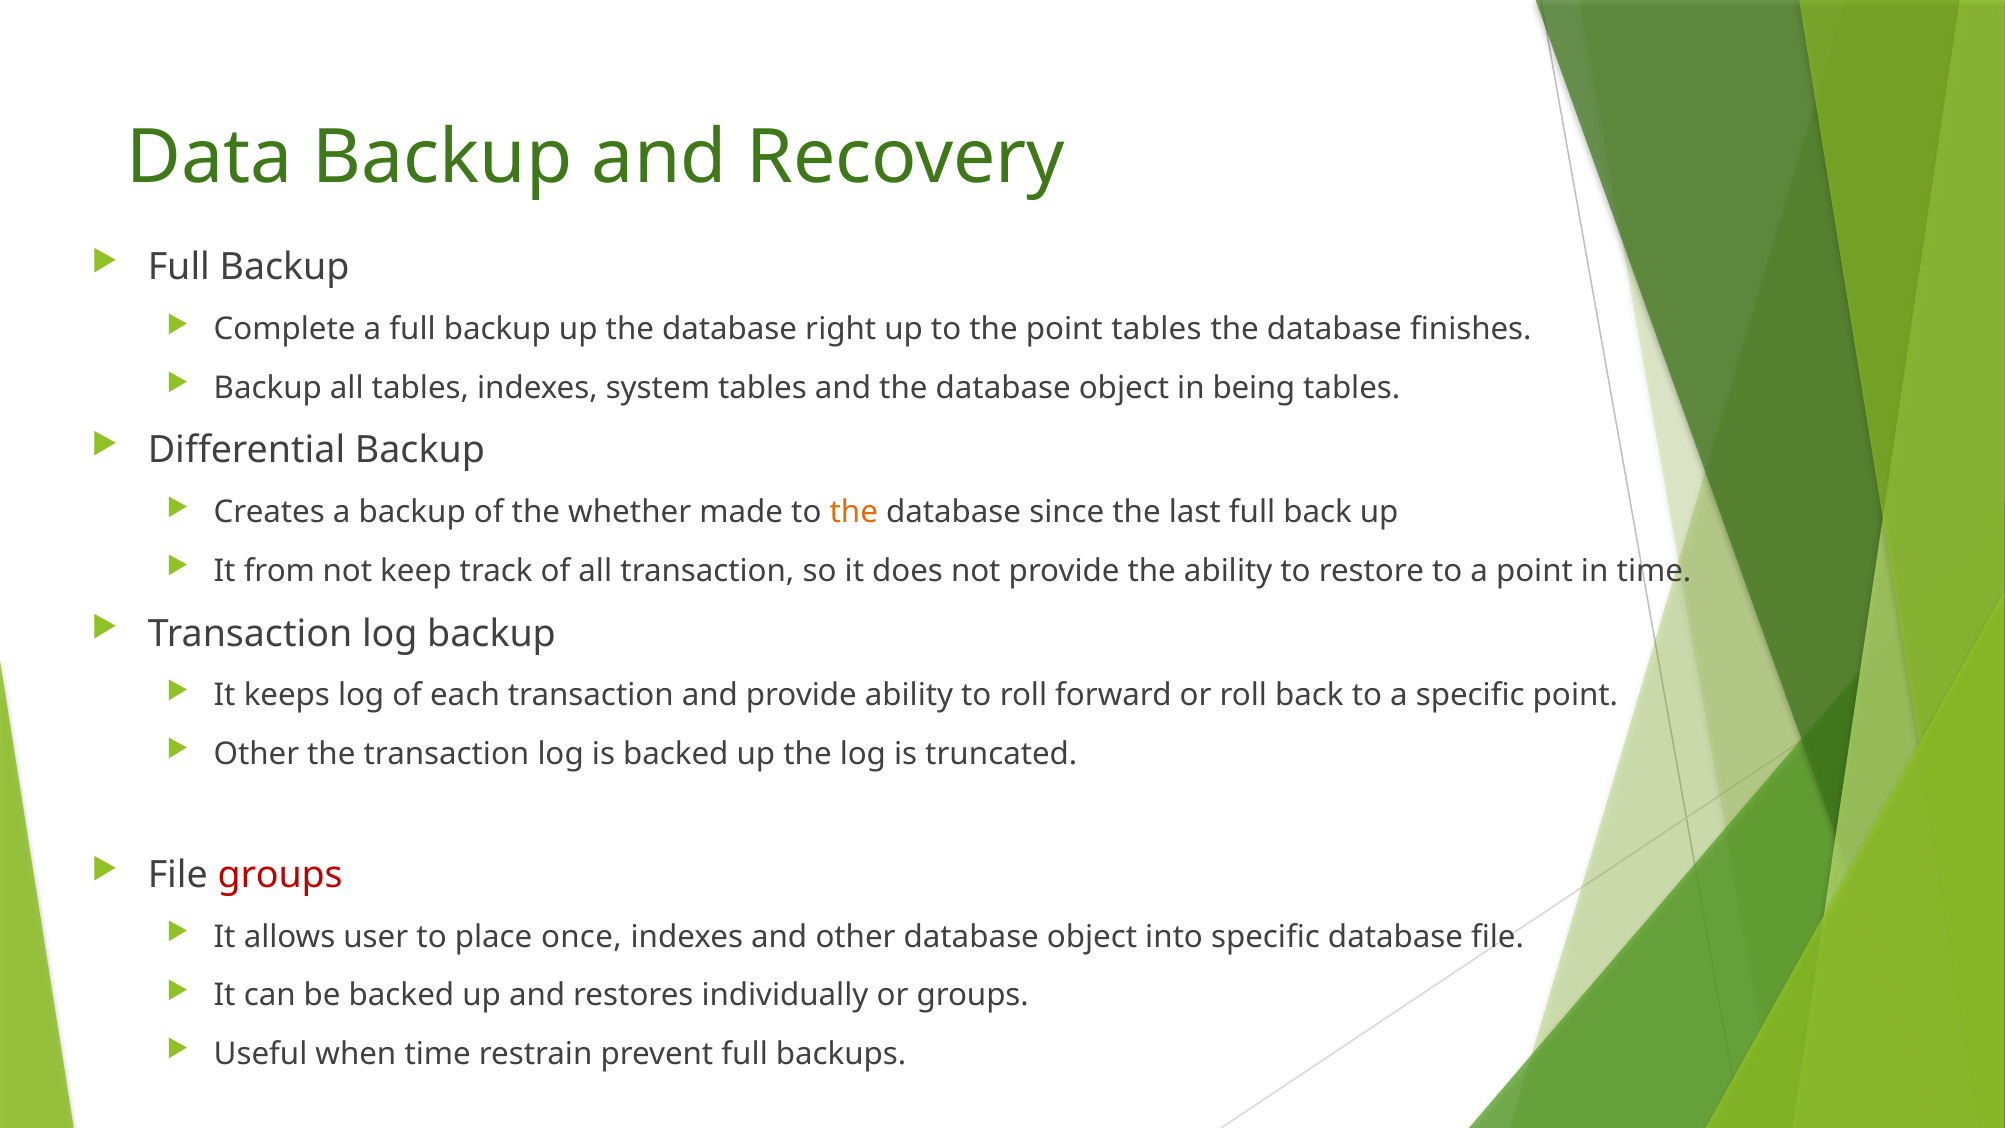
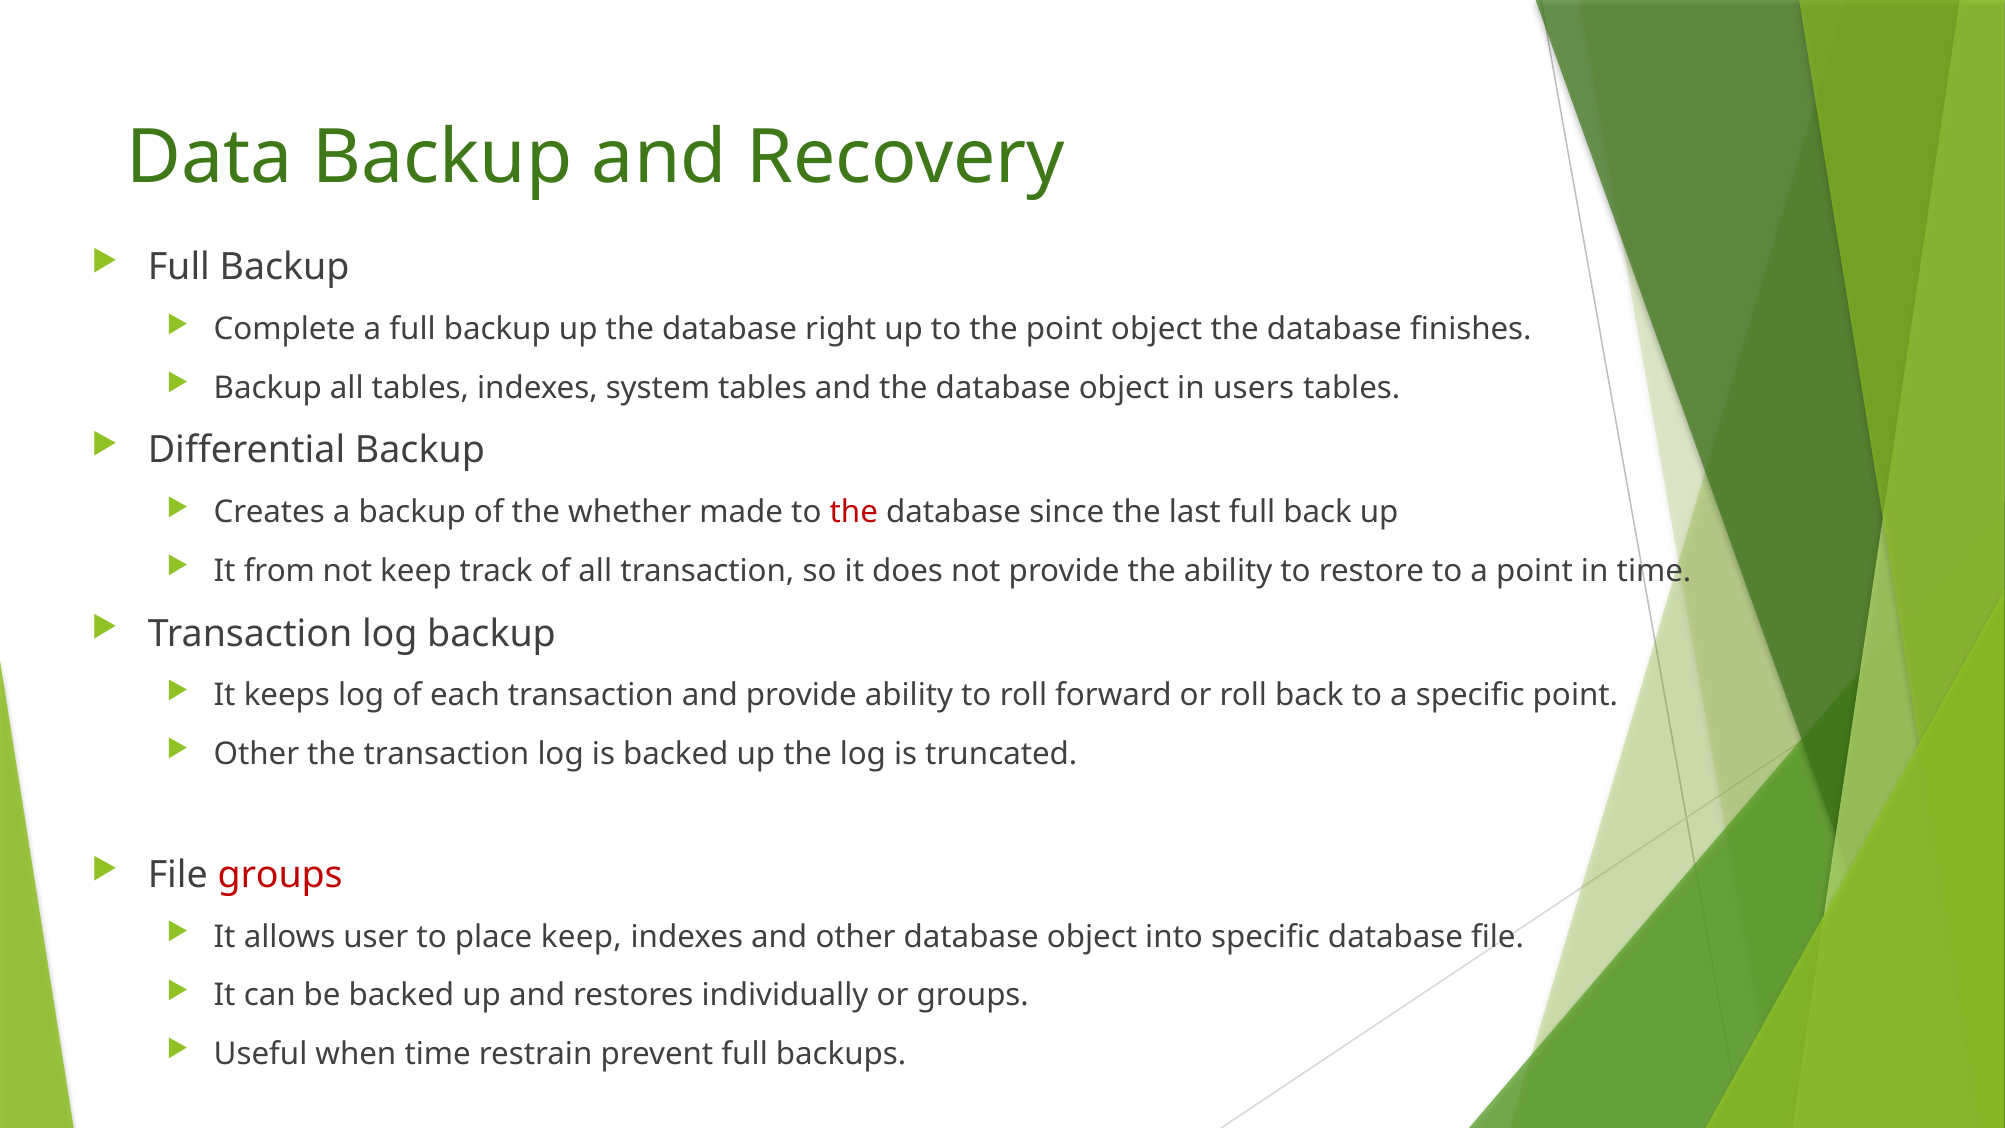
point tables: tables -> object
being: being -> users
the at (854, 512) colour: orange -> red
place once: once -> keep
